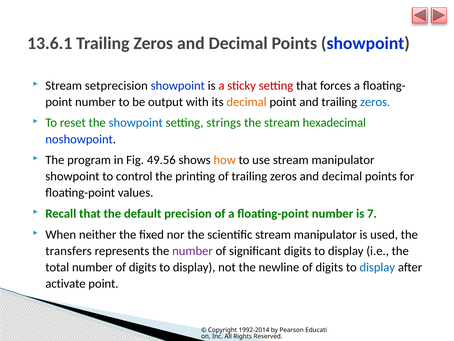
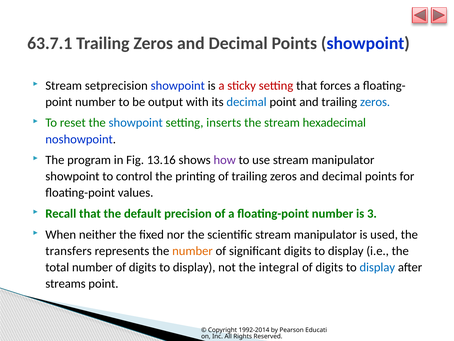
13.6.1: 13.6.1 -> 63.7.1
decimal at (247, 102) colour: orange -> blue
strings: strings -> inserts
49.56: 49.56 -> 13.16
how colour: orange -> purple
7: 7 -> 3
number at (192, 251) colour: purple -> orange
newline: newline -> integral
activate: activate -> streams
